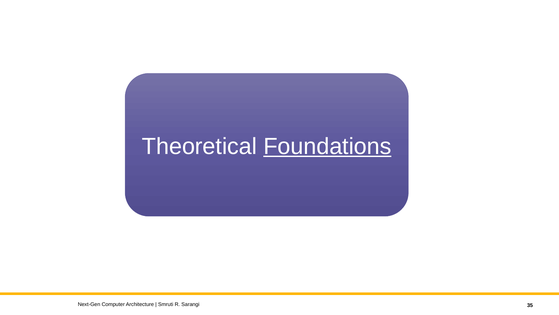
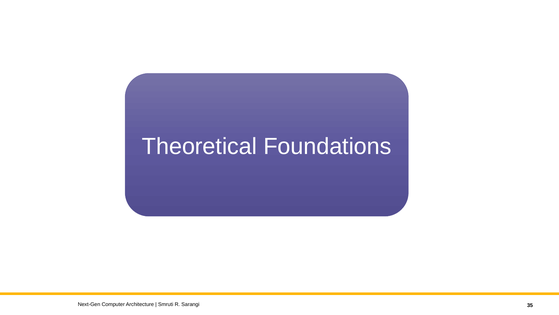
Foundations underline: present -> none
